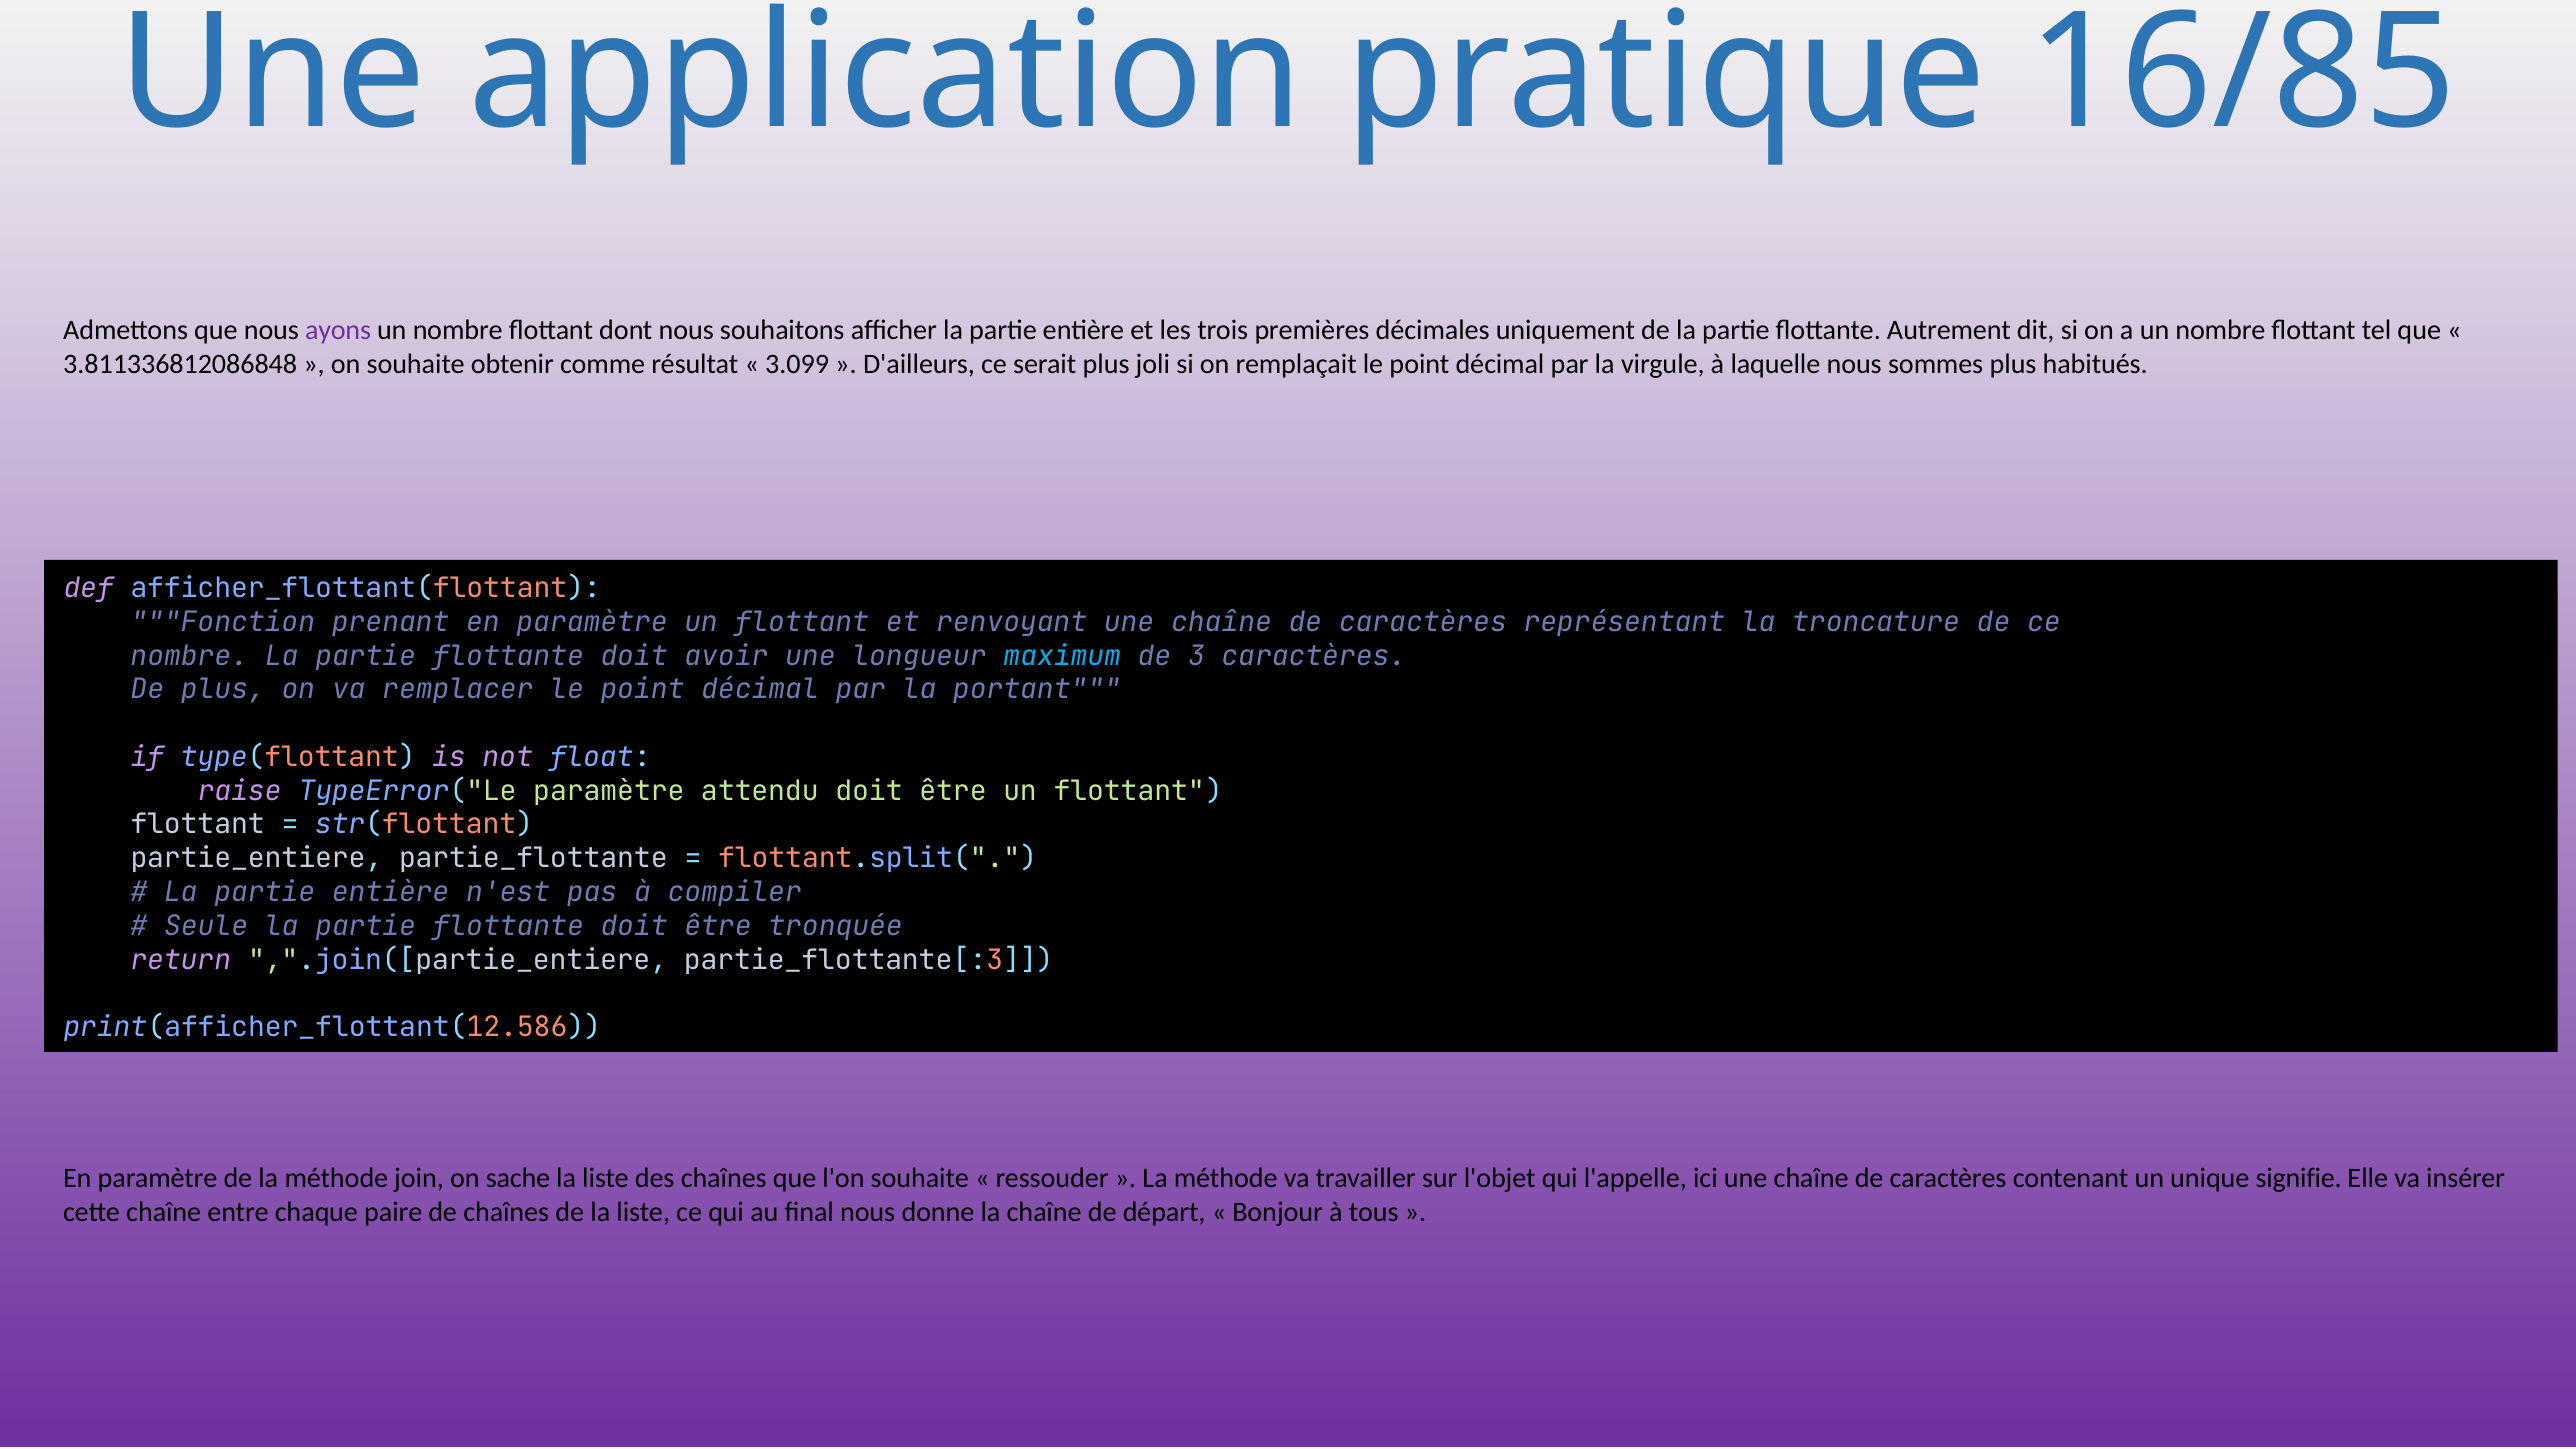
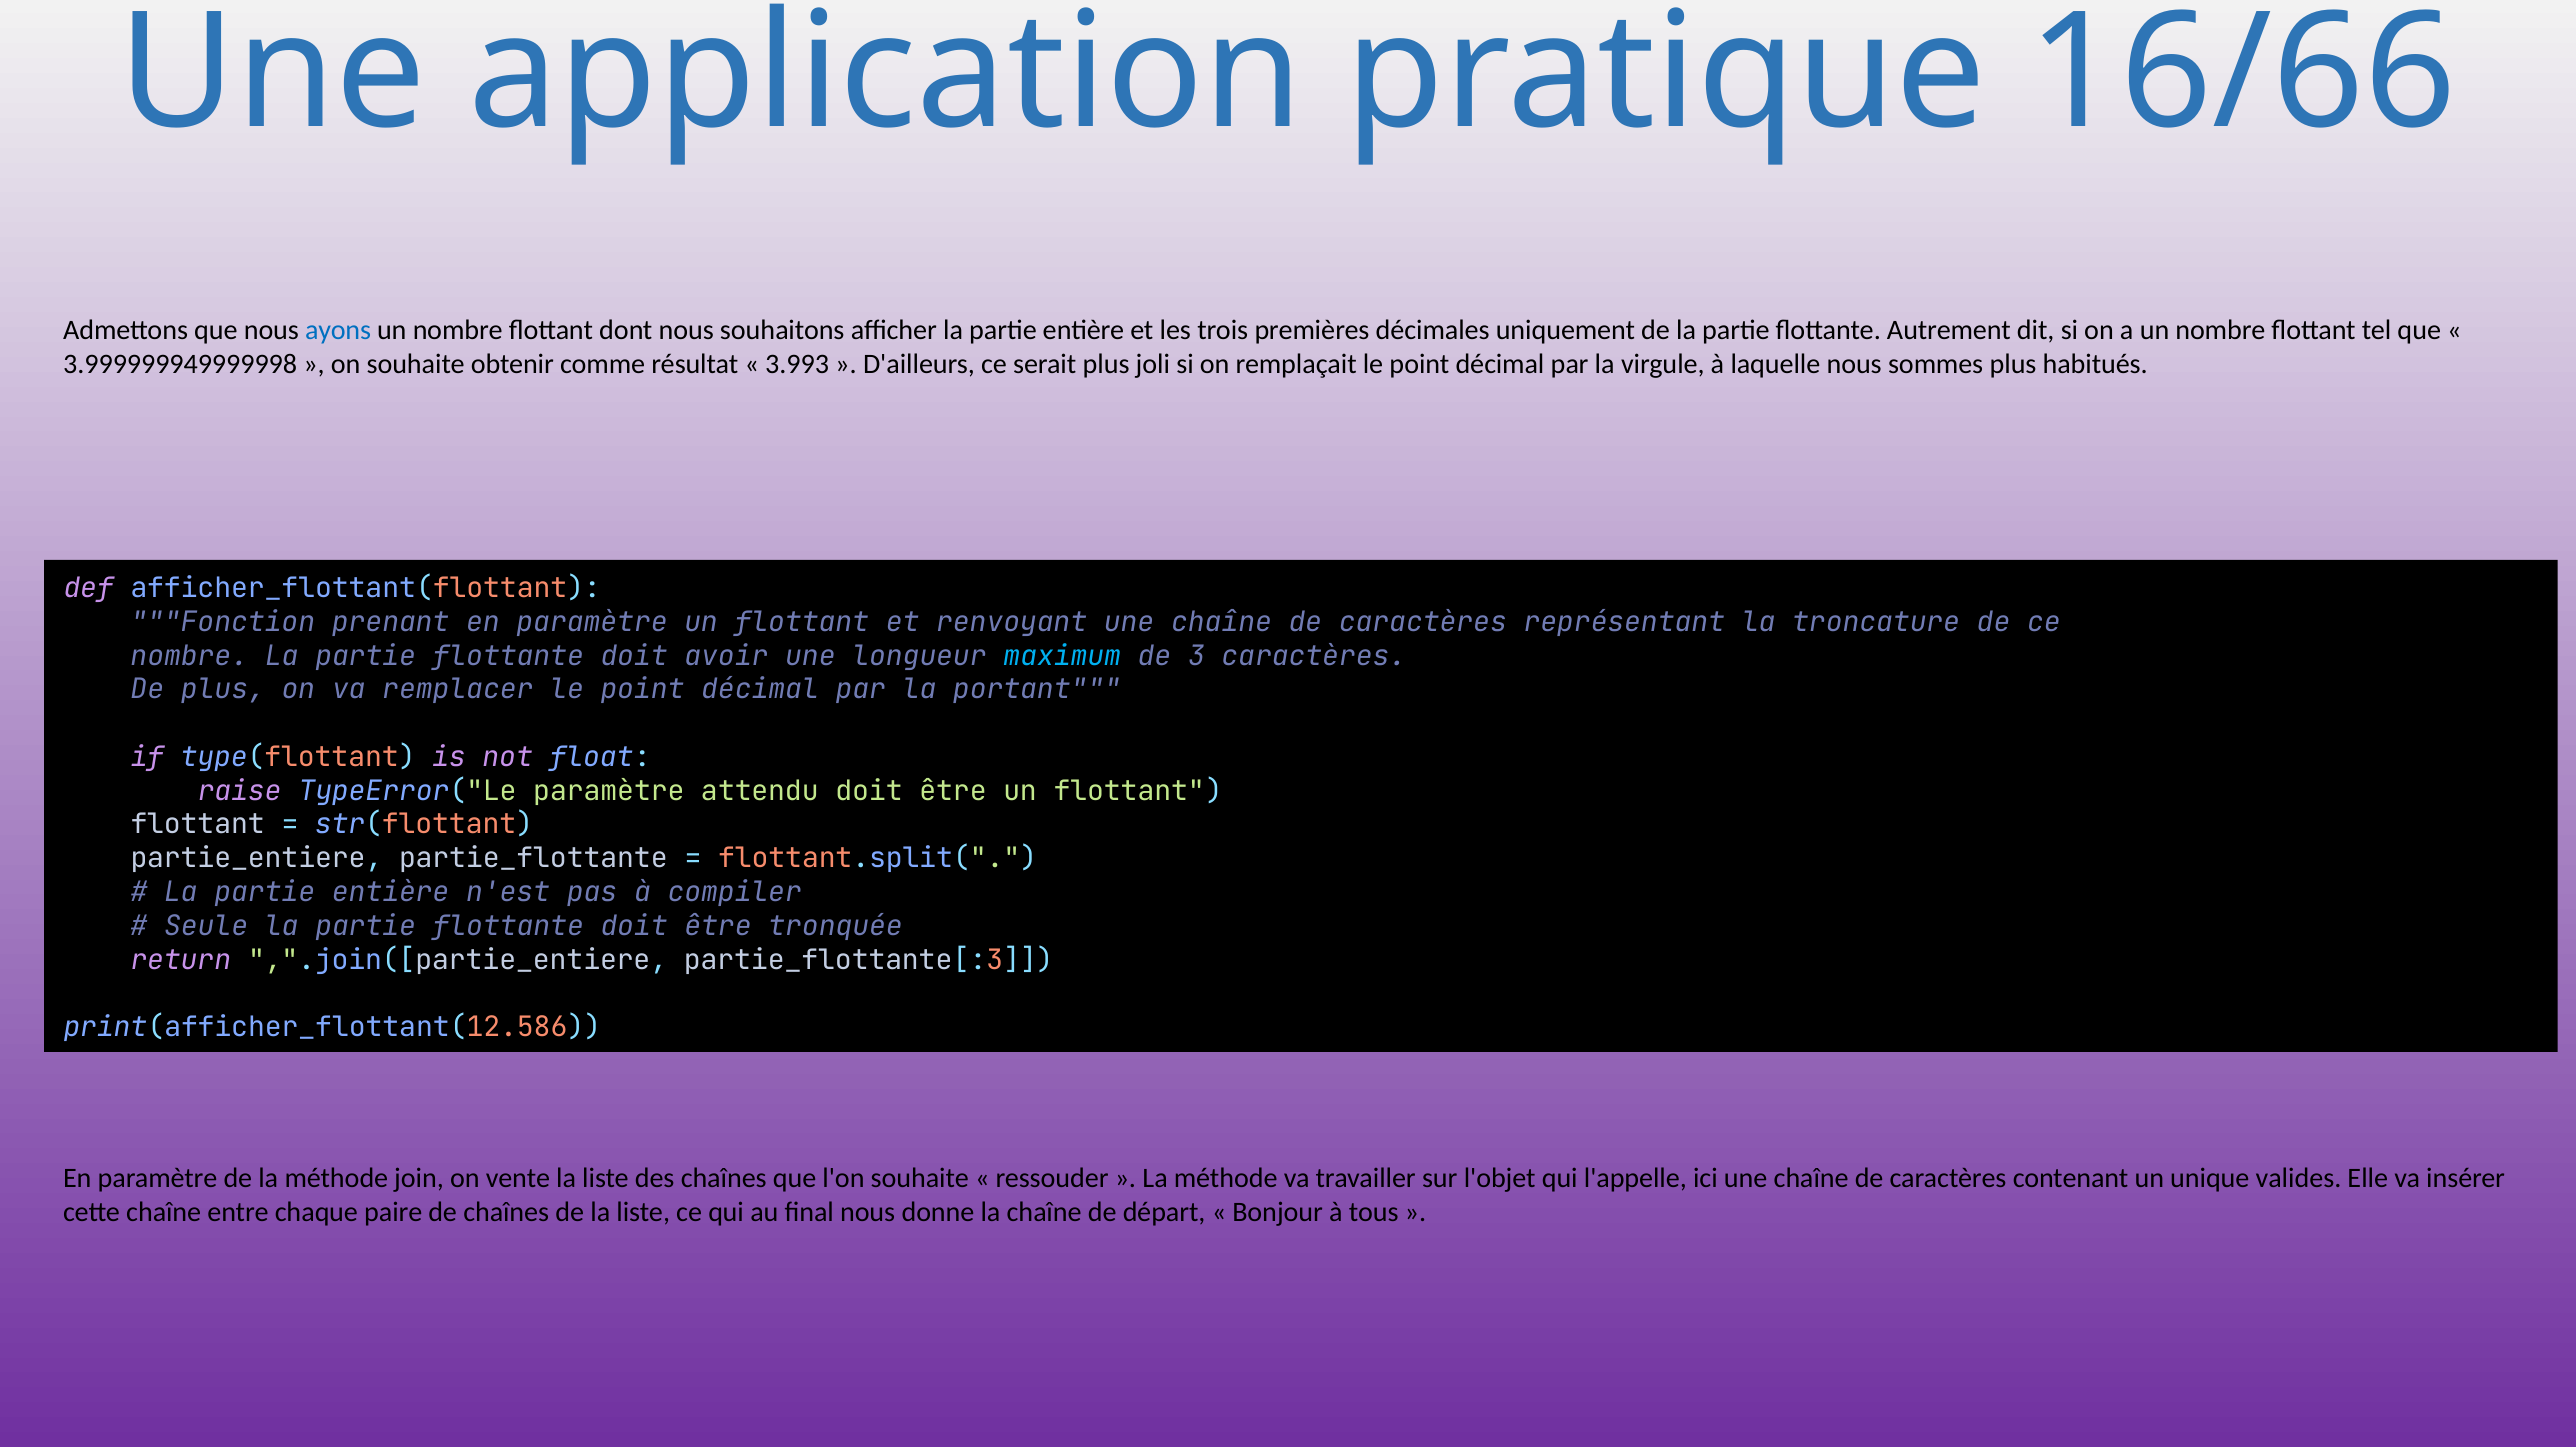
16/85: 16/85 -> 16/66
ayons colour: purple -> blue
3.811336812086848: 3.811336812086848 -> 3.999999949999998
3.099: 3.099 -> 3.993
sache: sache -> vente
signifie: signifie -> valides
